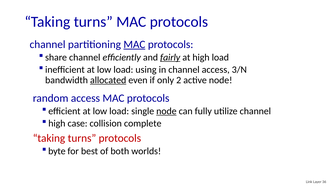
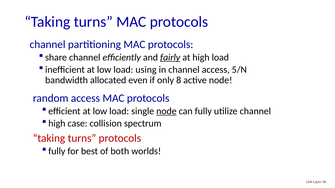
MAC at (134, 44) underline: present -> none
3/N: 3/N -> 5/N
allocated underline: present -> none
2: 2 -> 8
complete: complete -> spectrum
byte at (57, 151): byte -> fully
